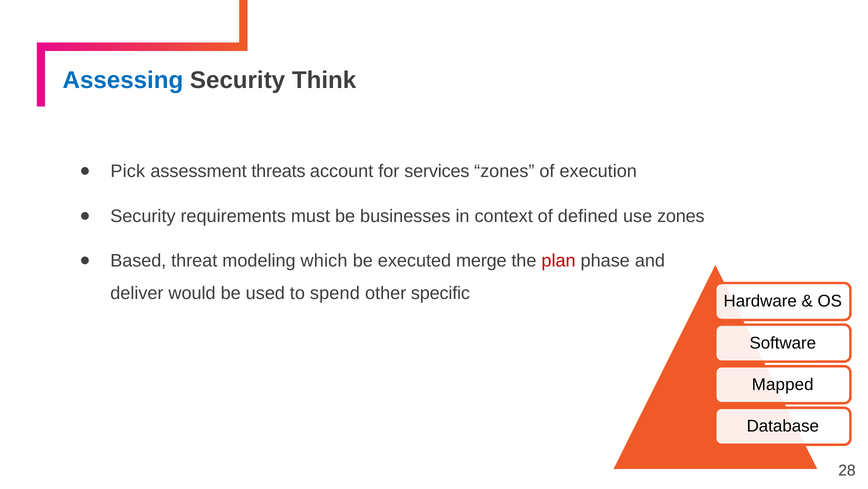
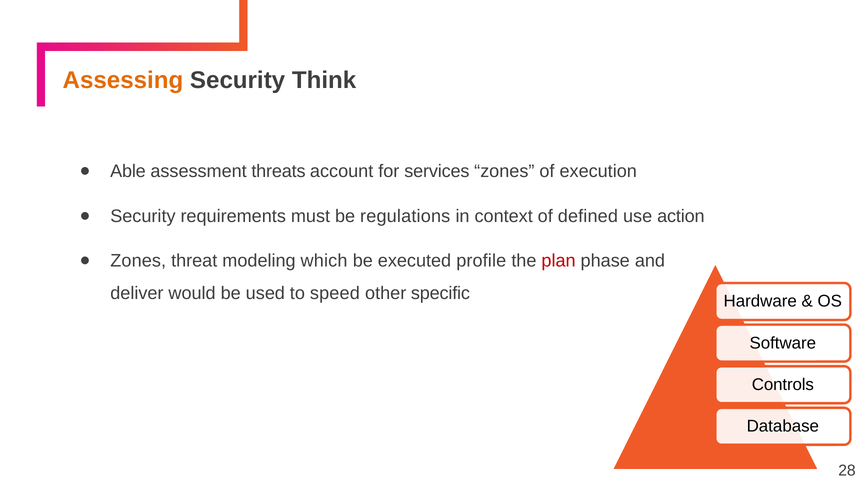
Assessing colour: blue -> orange
Pick: Pick -> Able
businesses: businesses -> regulations
use zones: zones -> action
Based at (138, 260): Based -> Zones
merge: merge -> profile
spend: spend -> speed
Mapped: Mapped -> Controls
